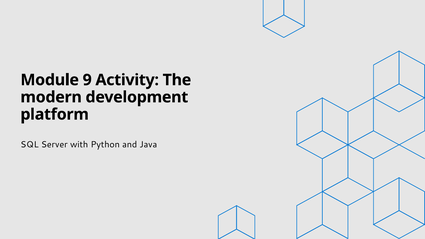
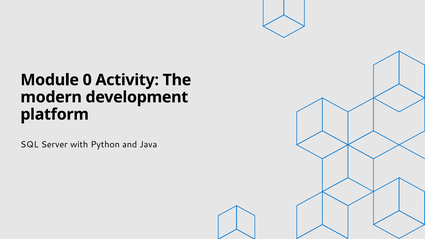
9: 9 -> 0
